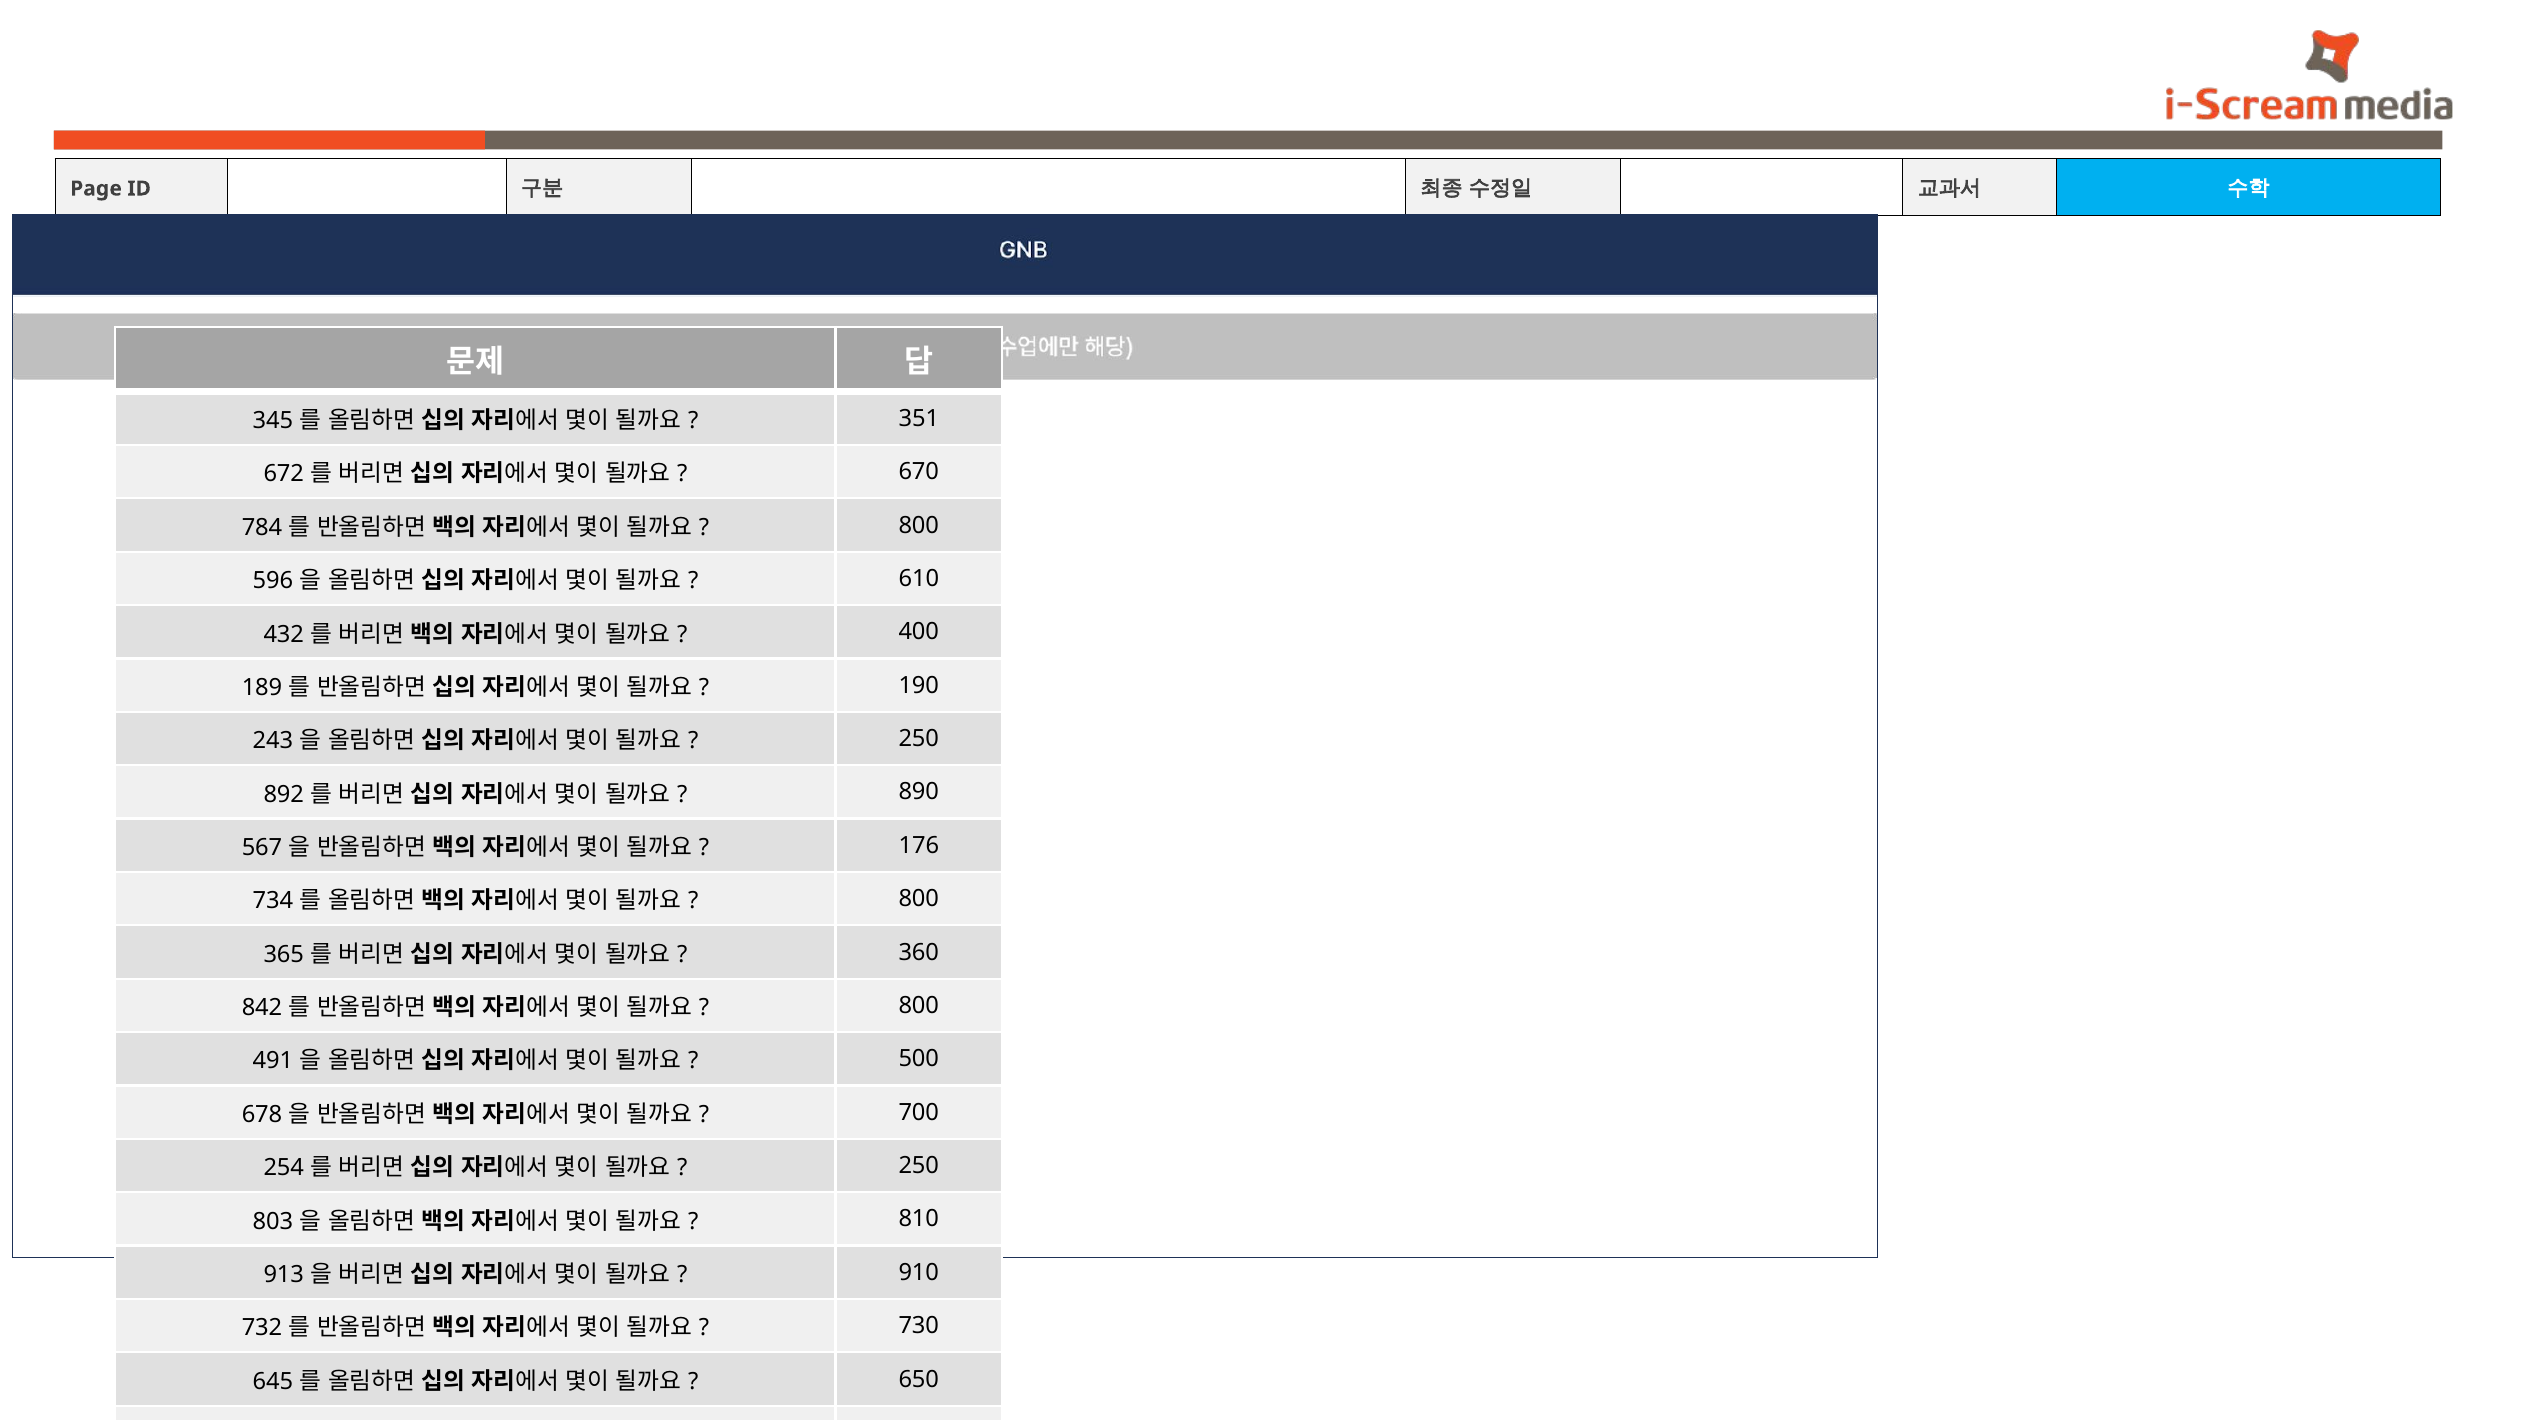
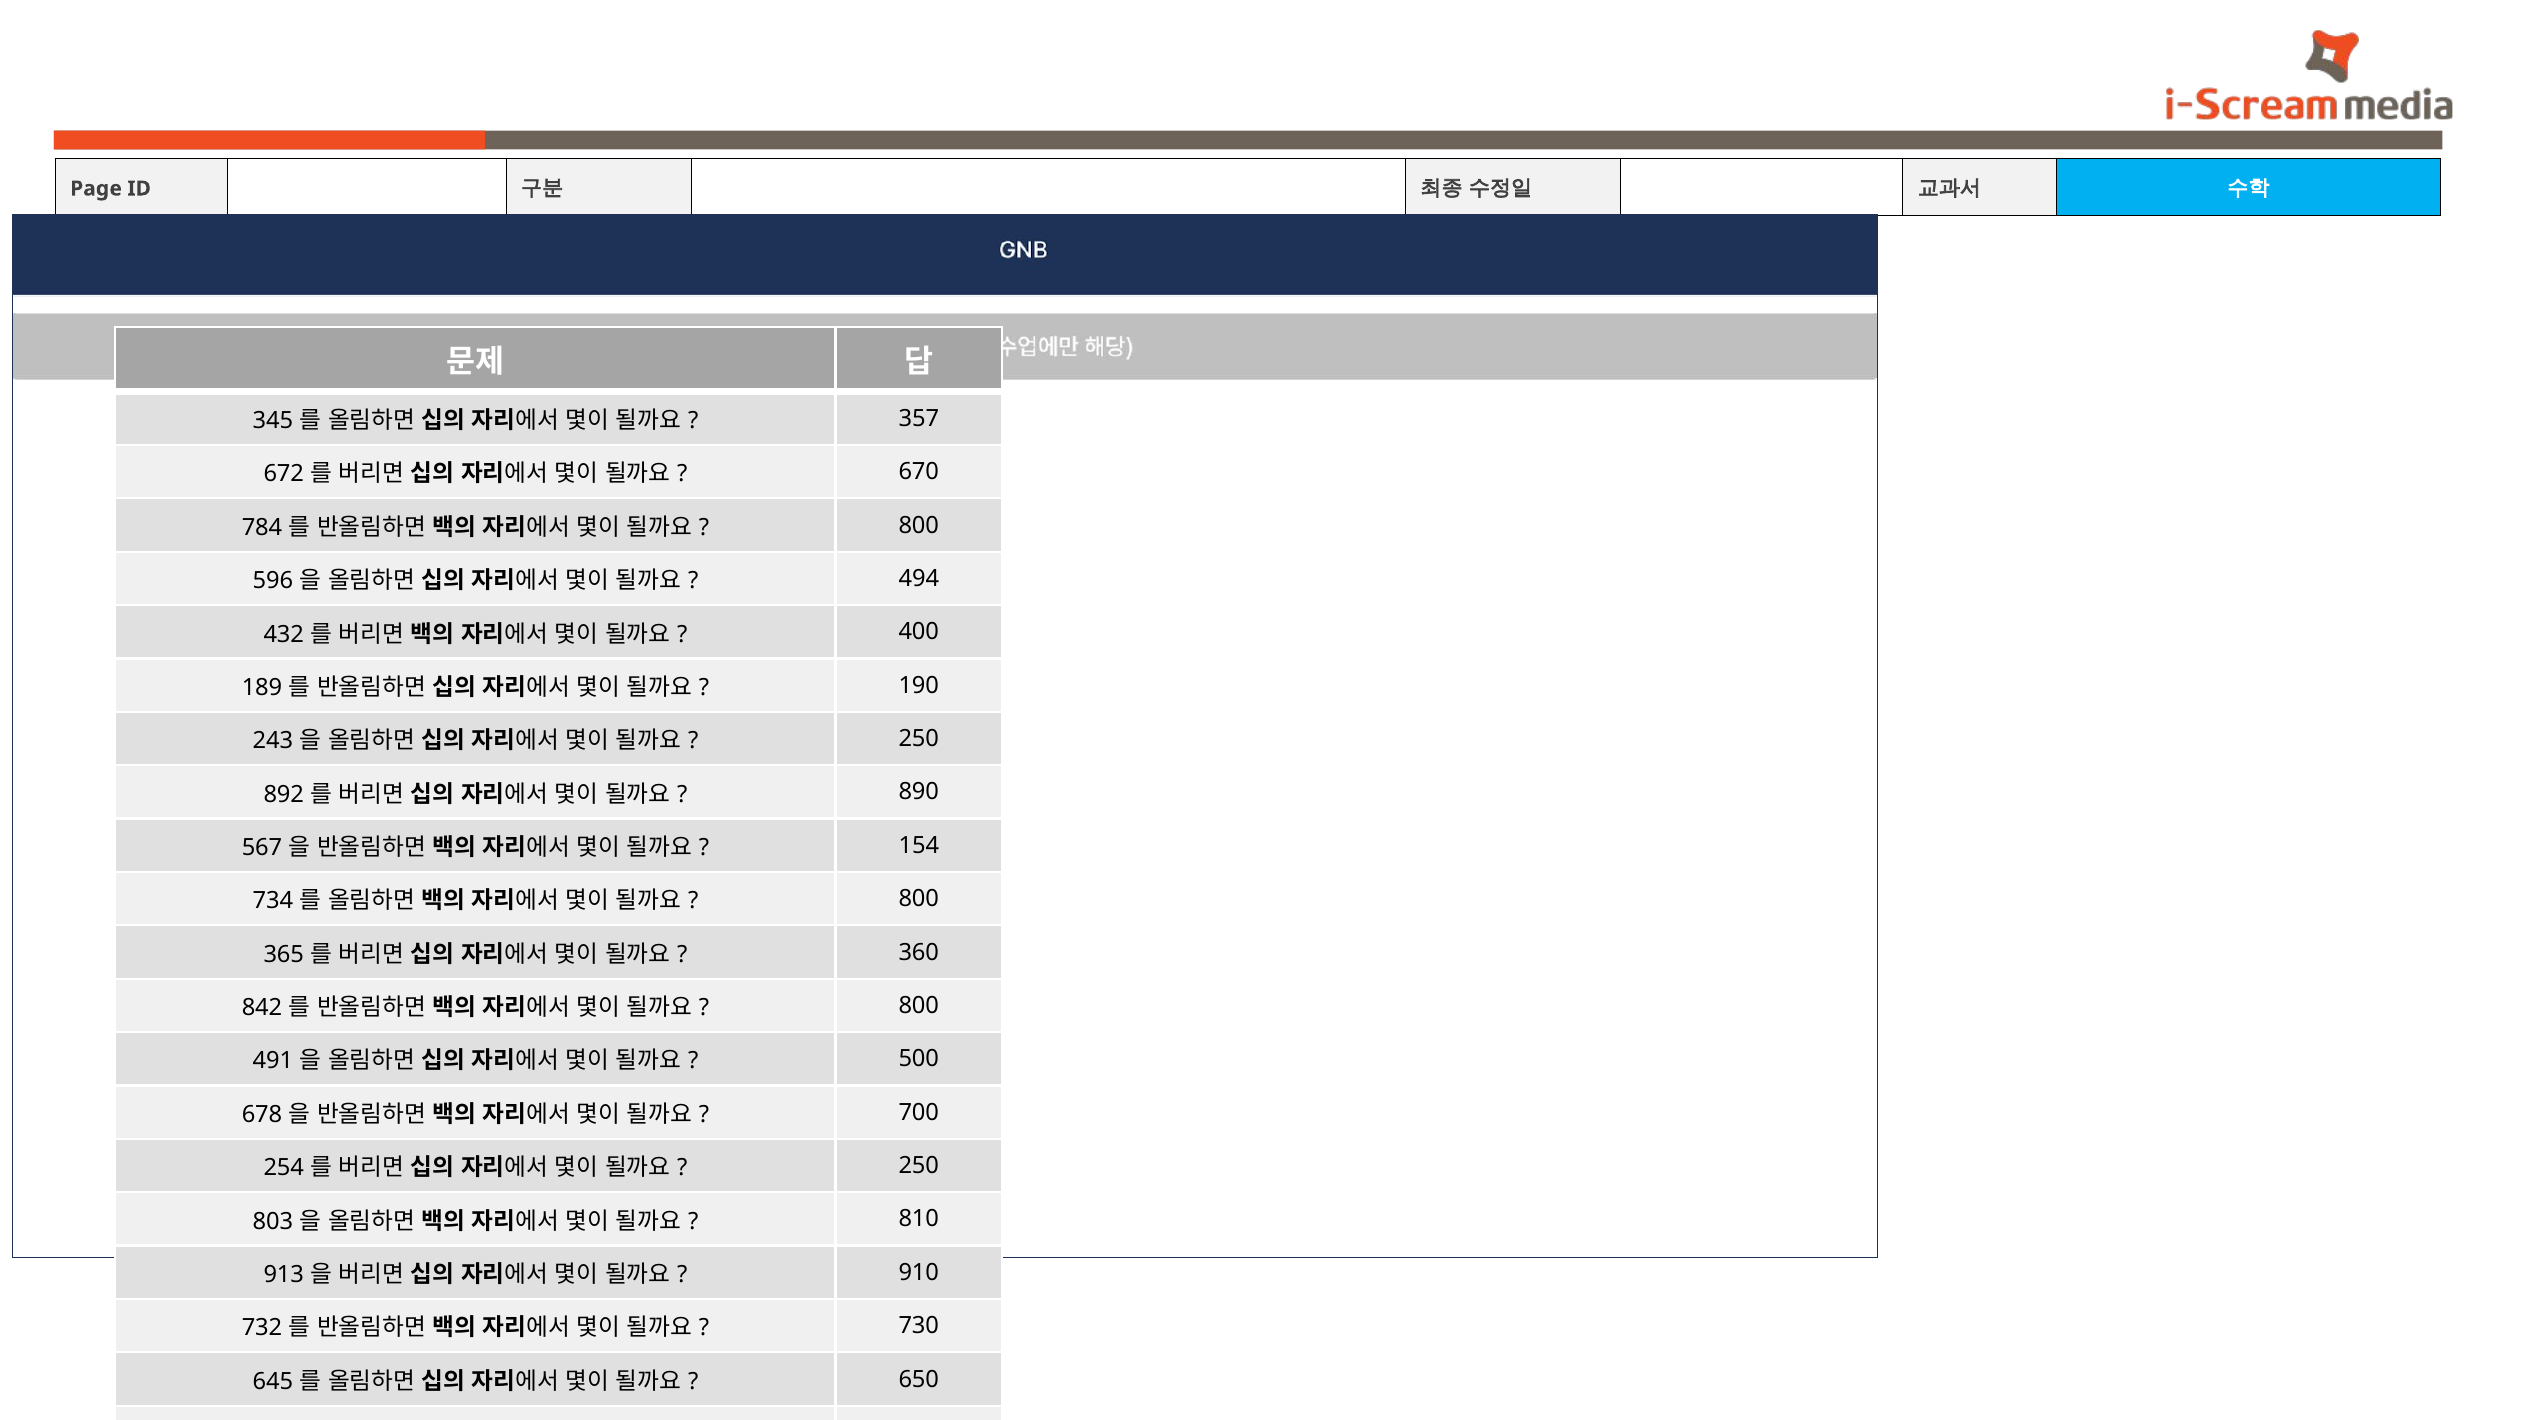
351: 351 -> 357
610: 610 -> 494
176: 176 -> 154
